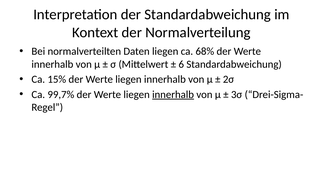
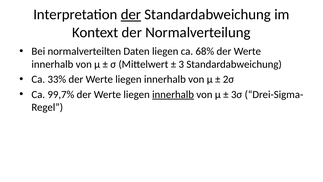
der at (131, 15) underline: none -> present
6: 6 -> 3
15%: 15% -> 33%
